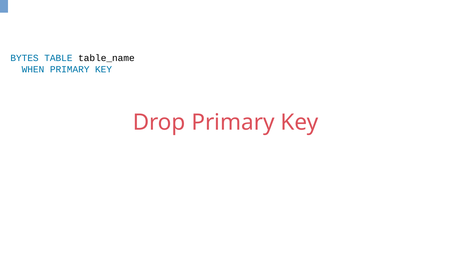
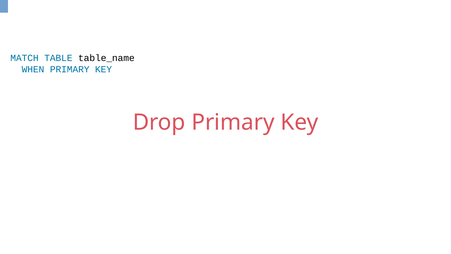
BYTES: BYTES -> MATCH
